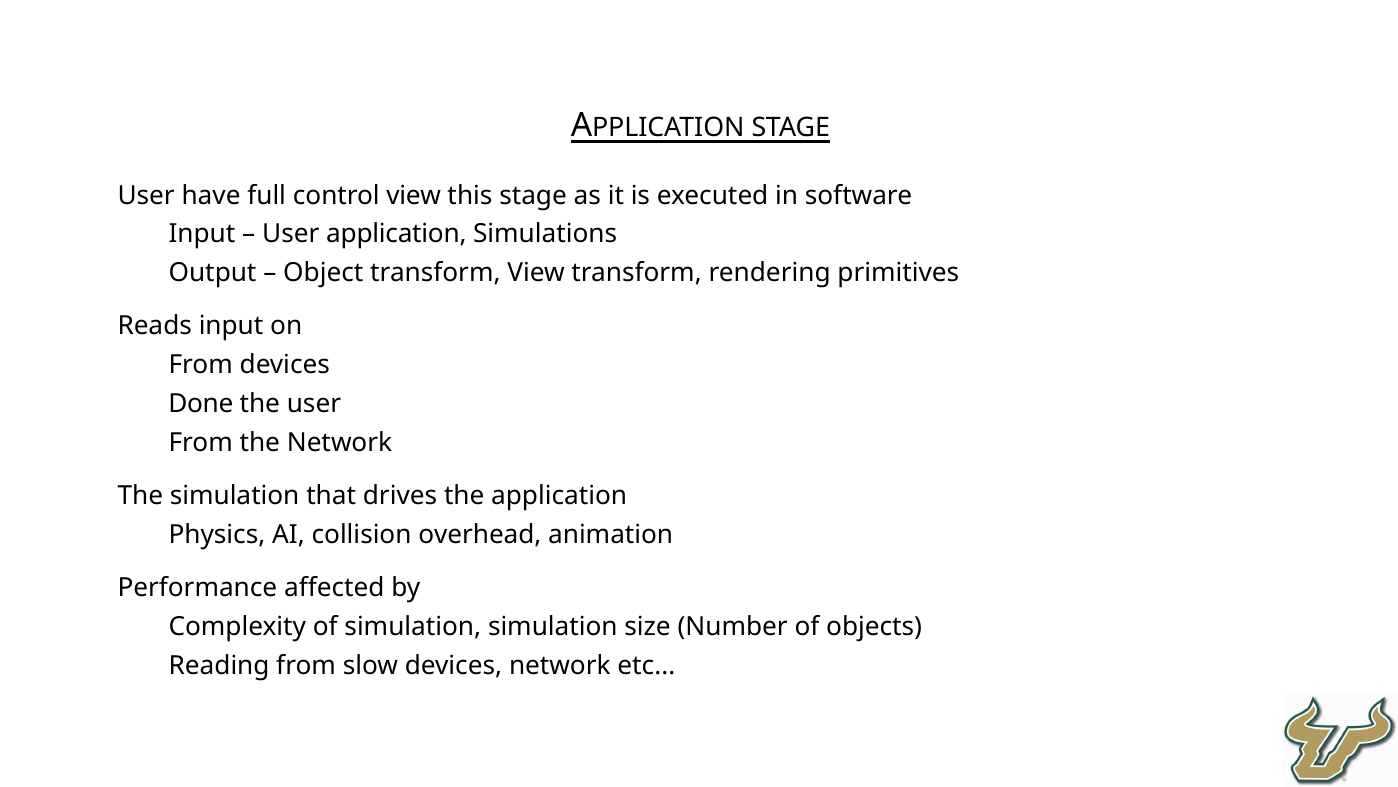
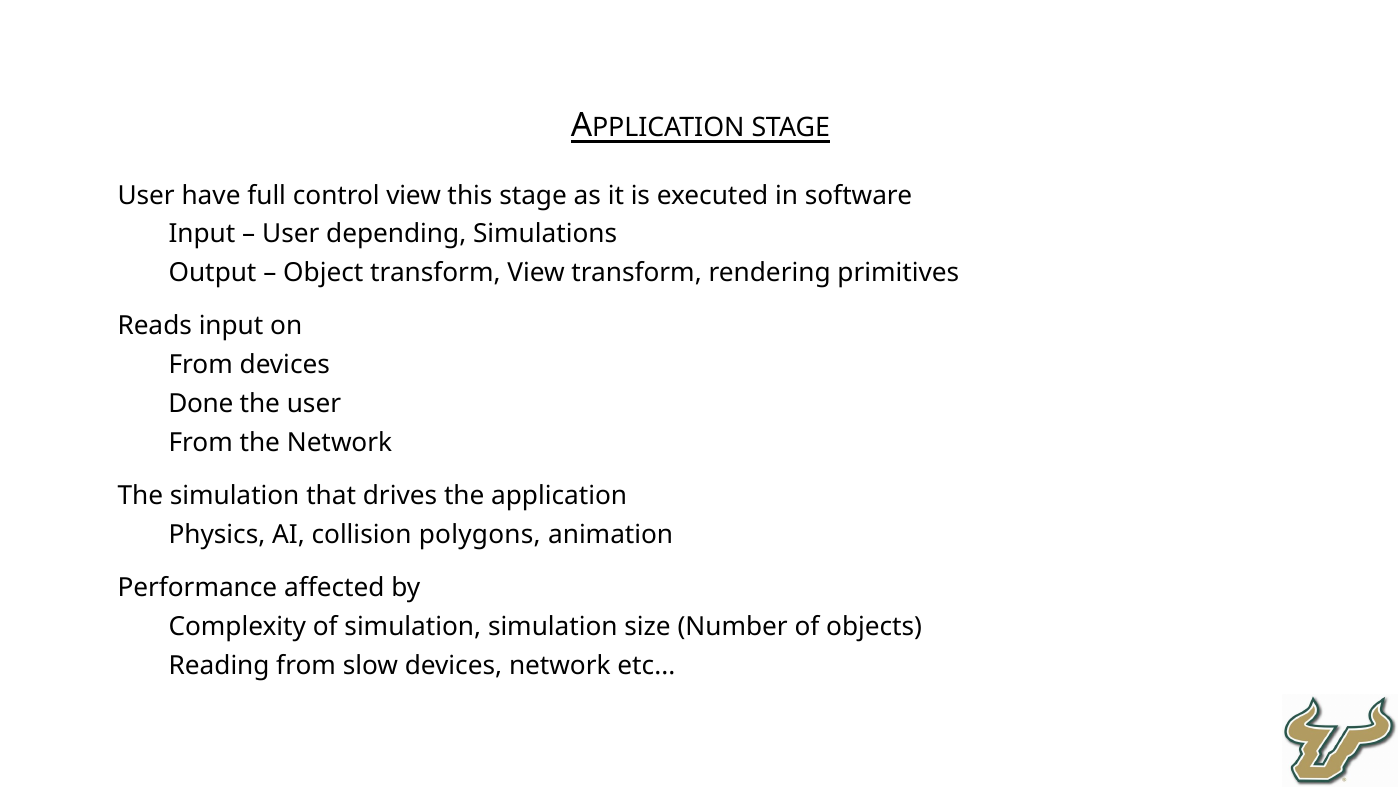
User application: application -> depending
overhead: overhead -> polygons
